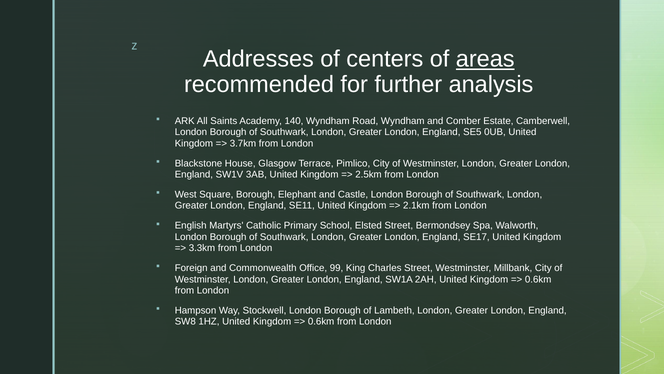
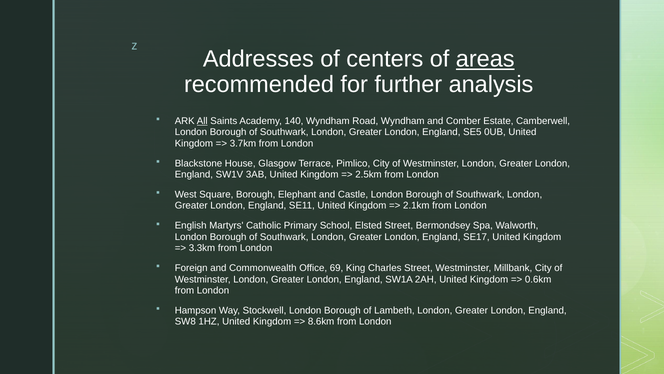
All underline: none -> present
99: 99 -> 69
0.6km at (321, 321): 0.6km -> 8.6km
